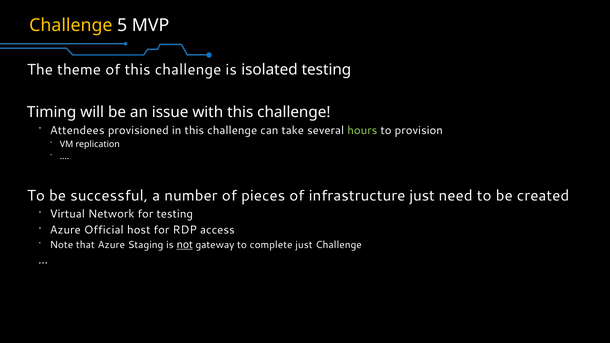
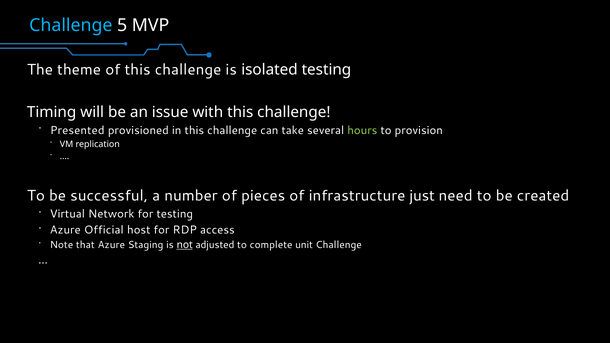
Challenge at (71, 26) colour: yellow -> light blue
Attendees: Attendees -> Presented
gateway: gateway -> adjusted
complete just: just -> unit
